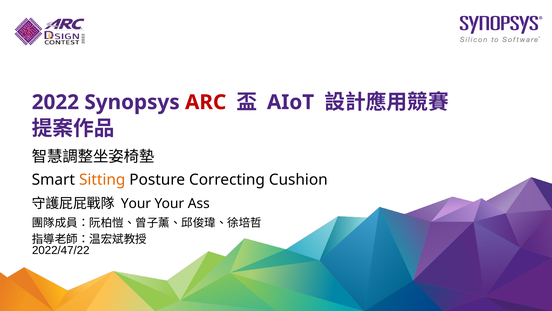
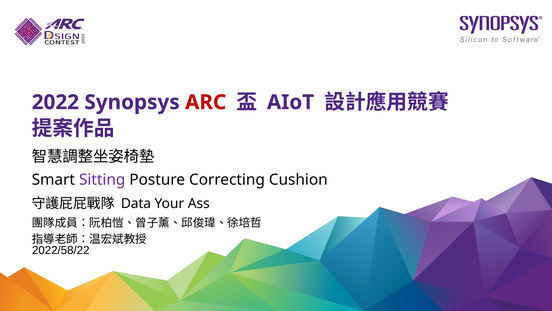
Sitting colour: orange -> purple
Your at (136, 203): Your -> Data
2022/47/22: 2022/47/22 -> 2022/58/22
